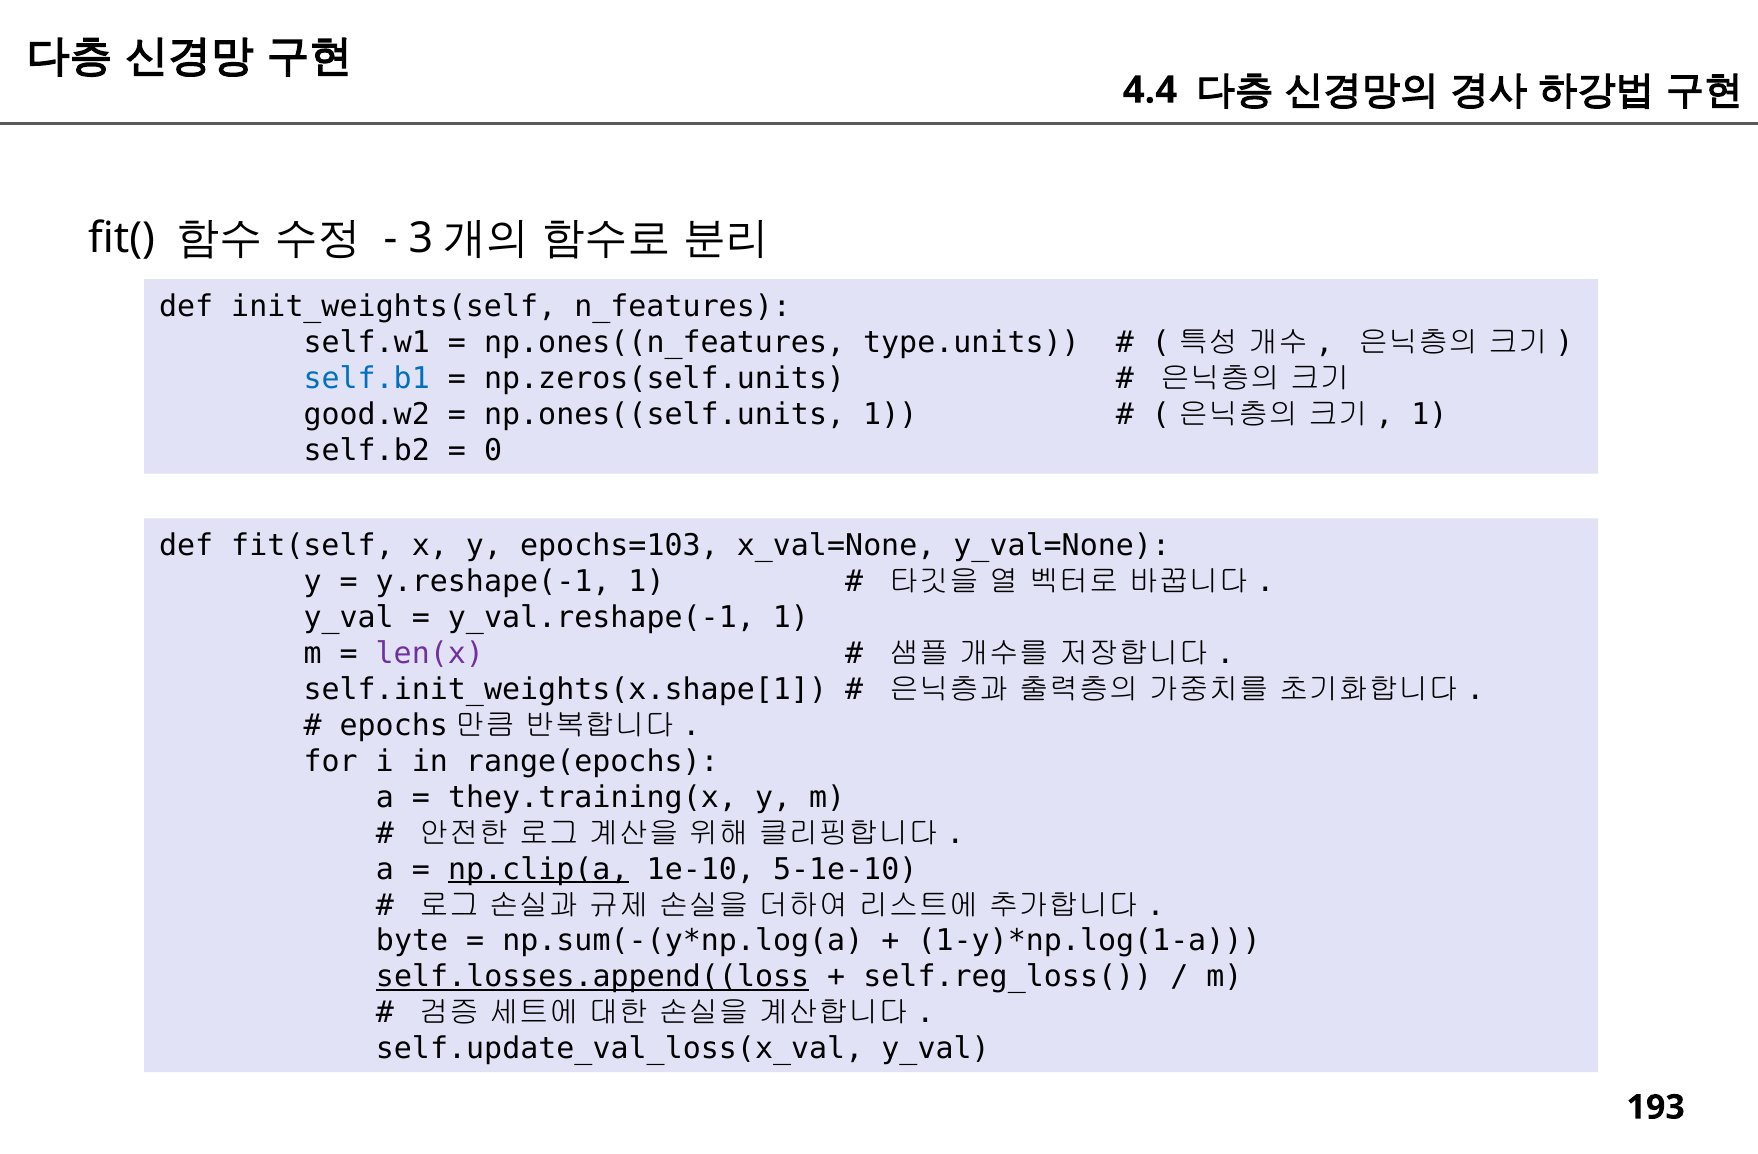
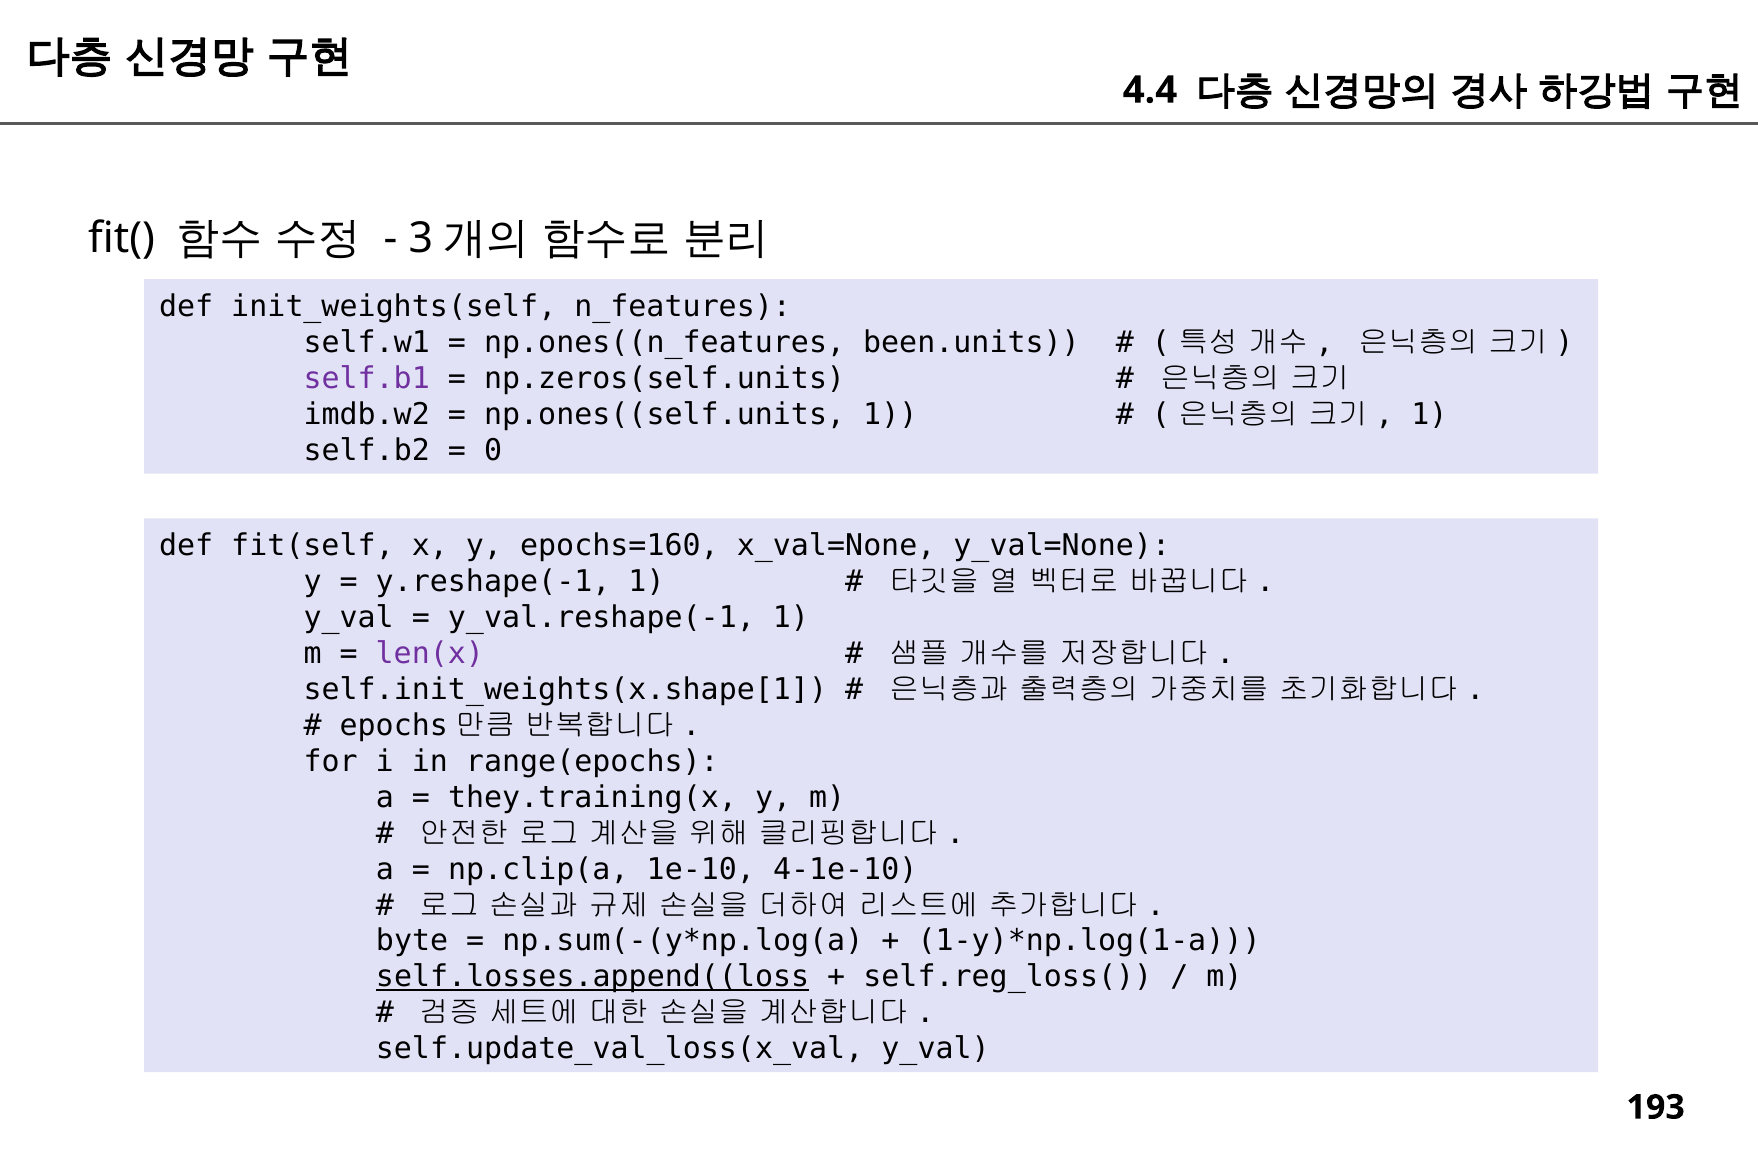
type.units: type.units -> been.units
self.b1 colour: blue -> purple
good.w2: good.w2 -> imdb.w2
epochs=103: epochs=103 -> epochs=160
np.clip(a underline: present -> none
5-1e-10: 5-1e-10 -> 4-1e-10
